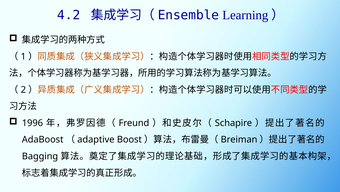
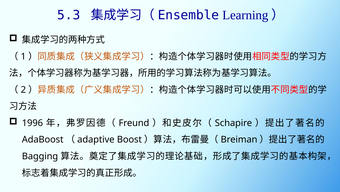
4.2: 4.2 -> 5.3
